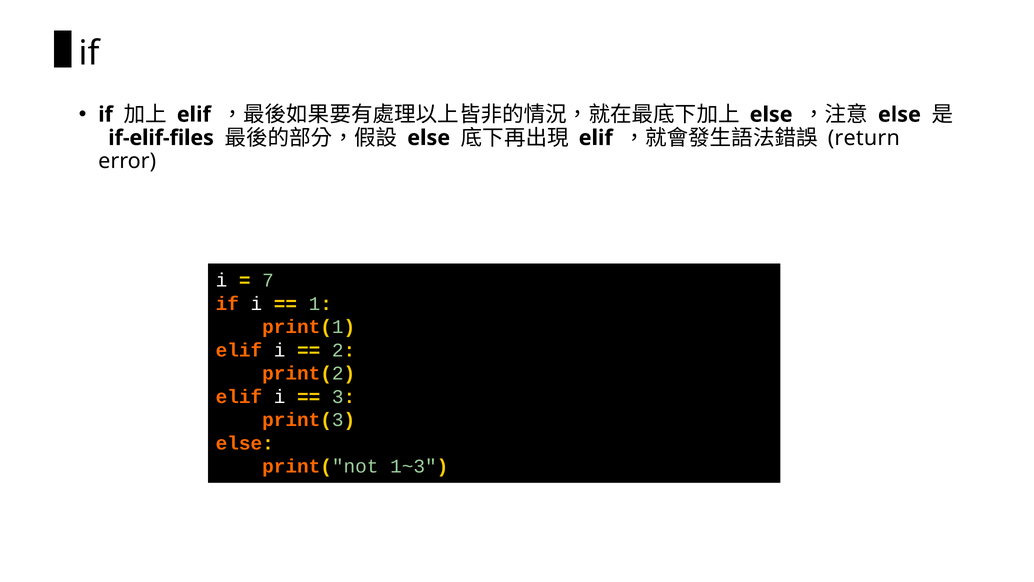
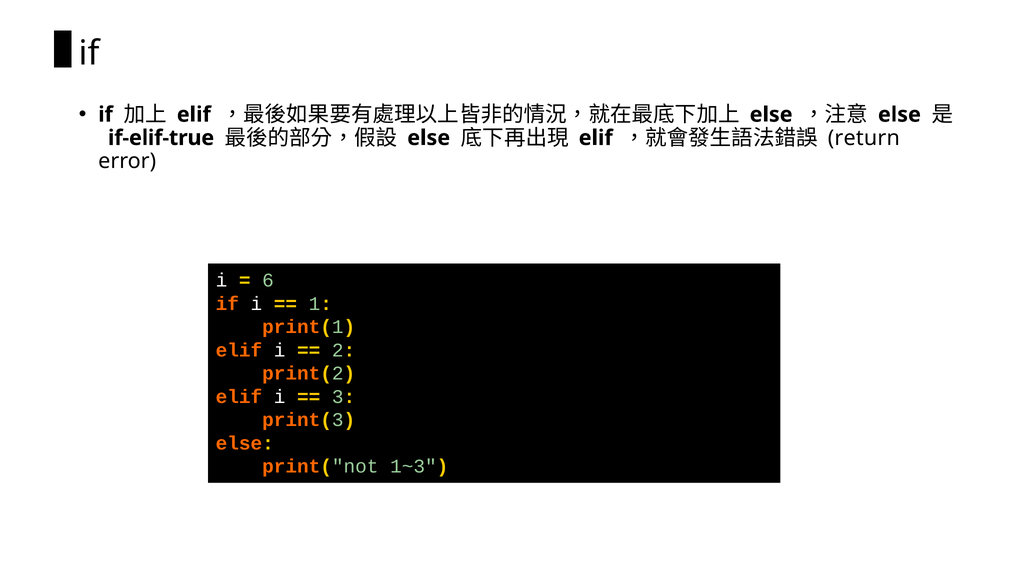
if-elif-files: if-elif-files -> if-elif-true
7: 7 -> 6
